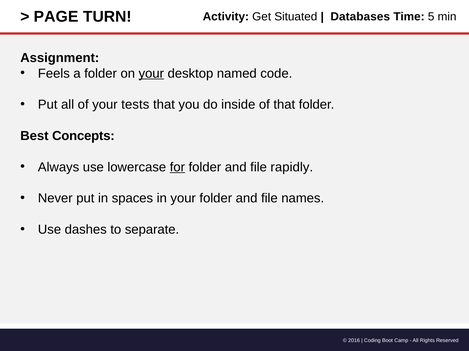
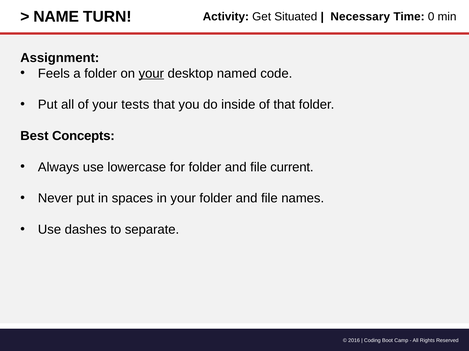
PAGE: PAGE -> NAME
Databases: Databases -> Necessary
5: 5 -> 0
for underline: present -> none
rapidly: rapidly -> current
